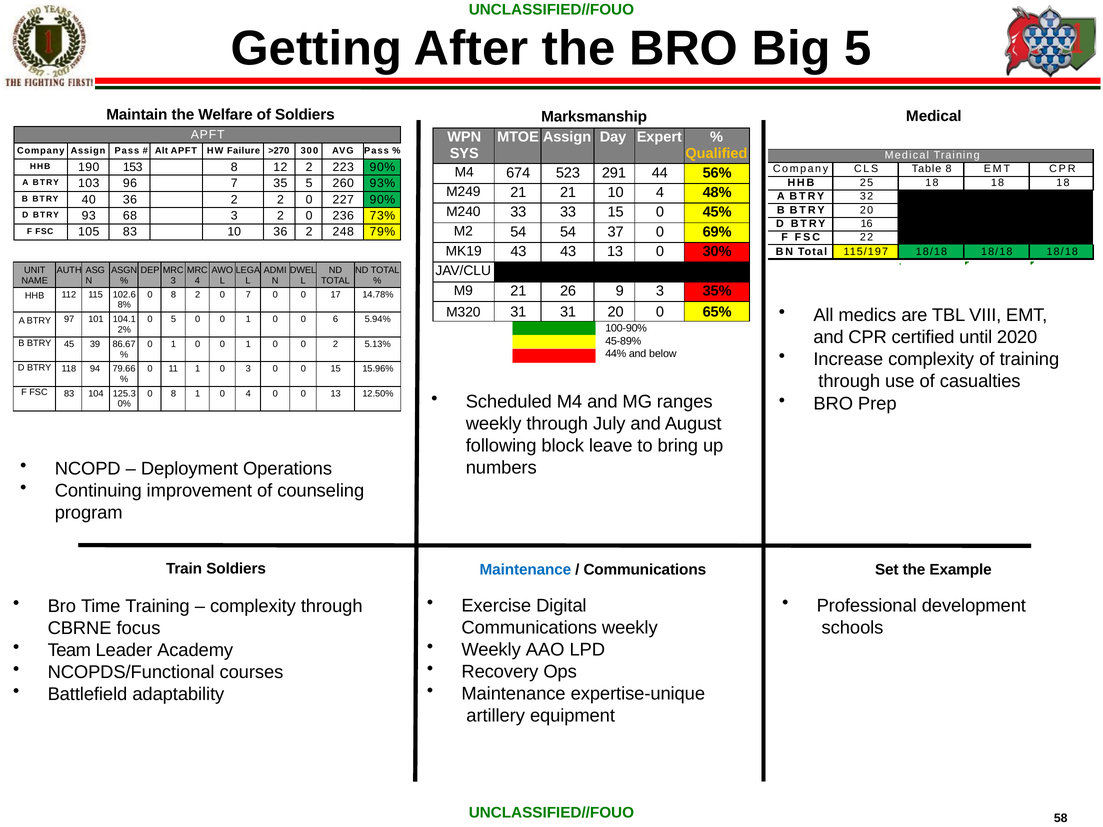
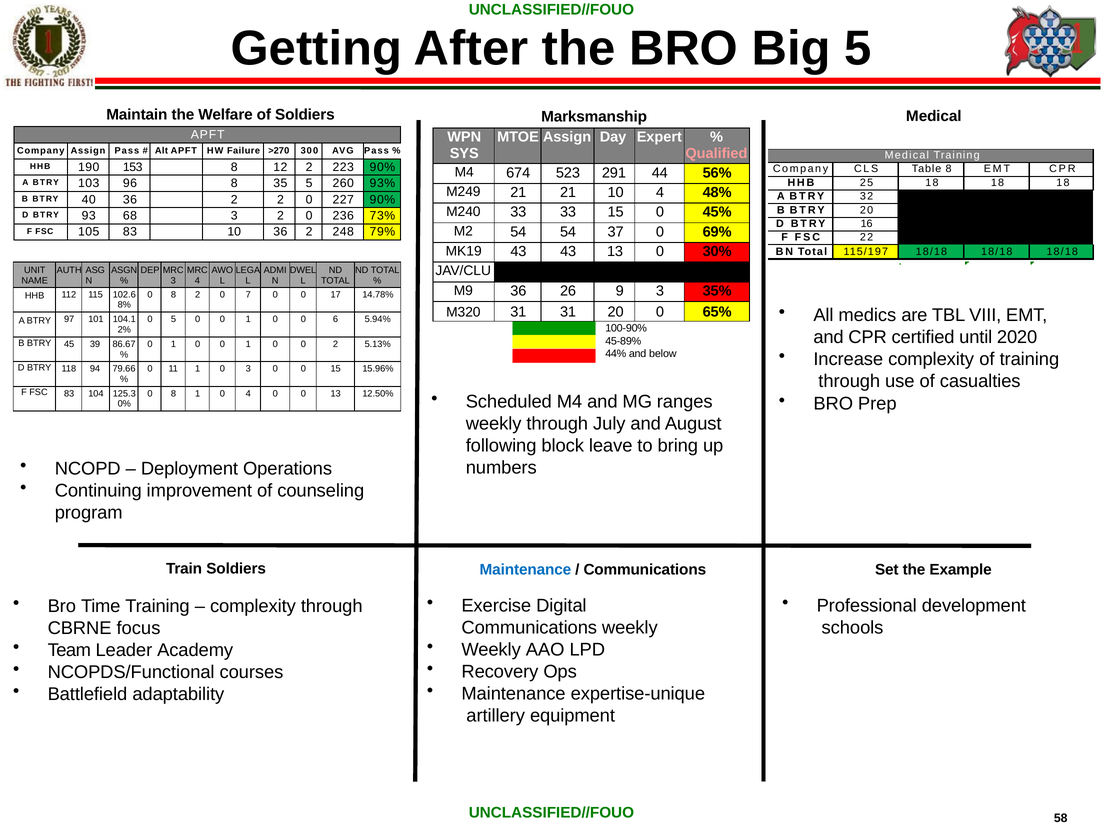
Qualified colour: yellow -> pink
96 7: 7 -> 8
M9 21: 21 -> 36
